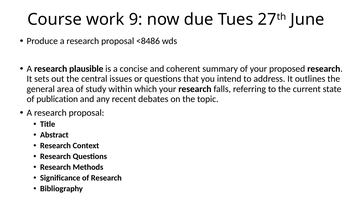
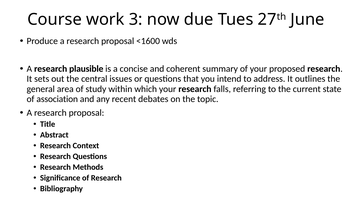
9: 9 -> 3
<8486: <8486 -> <1600
publication: publication -> association
